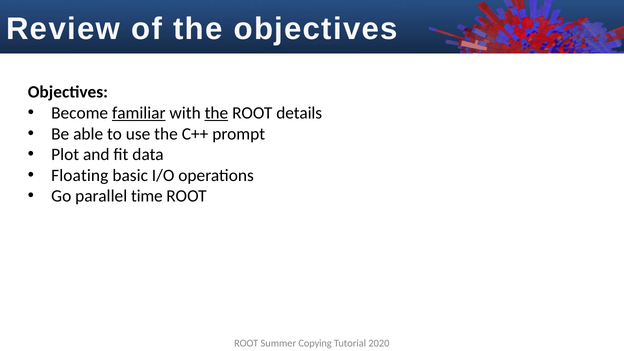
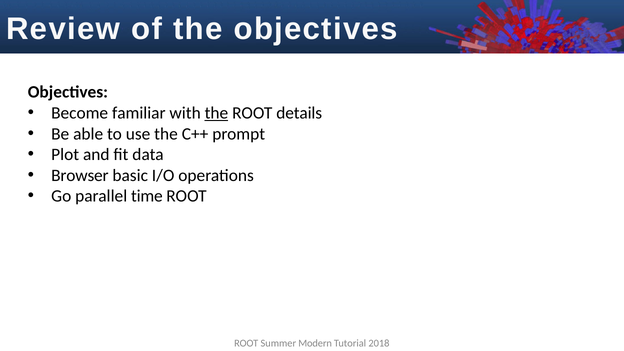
familiar underline: present -> none
Floating: Floating -> Browser
Copying: Copying -> Modern
2020: 2020 -> 2018
